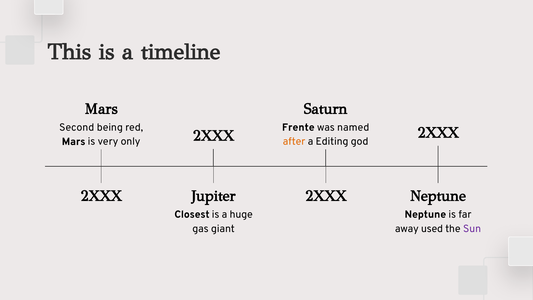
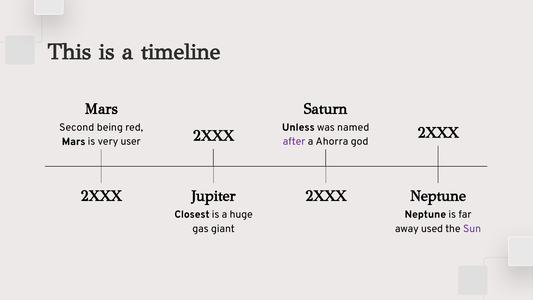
Frente: Frente -> Unless
only: only -> user
after colour: orange -> purple
Editing: Editing -> Ahorra
